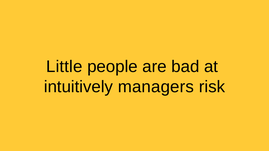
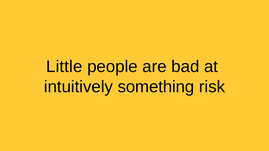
managers: managers -> something
